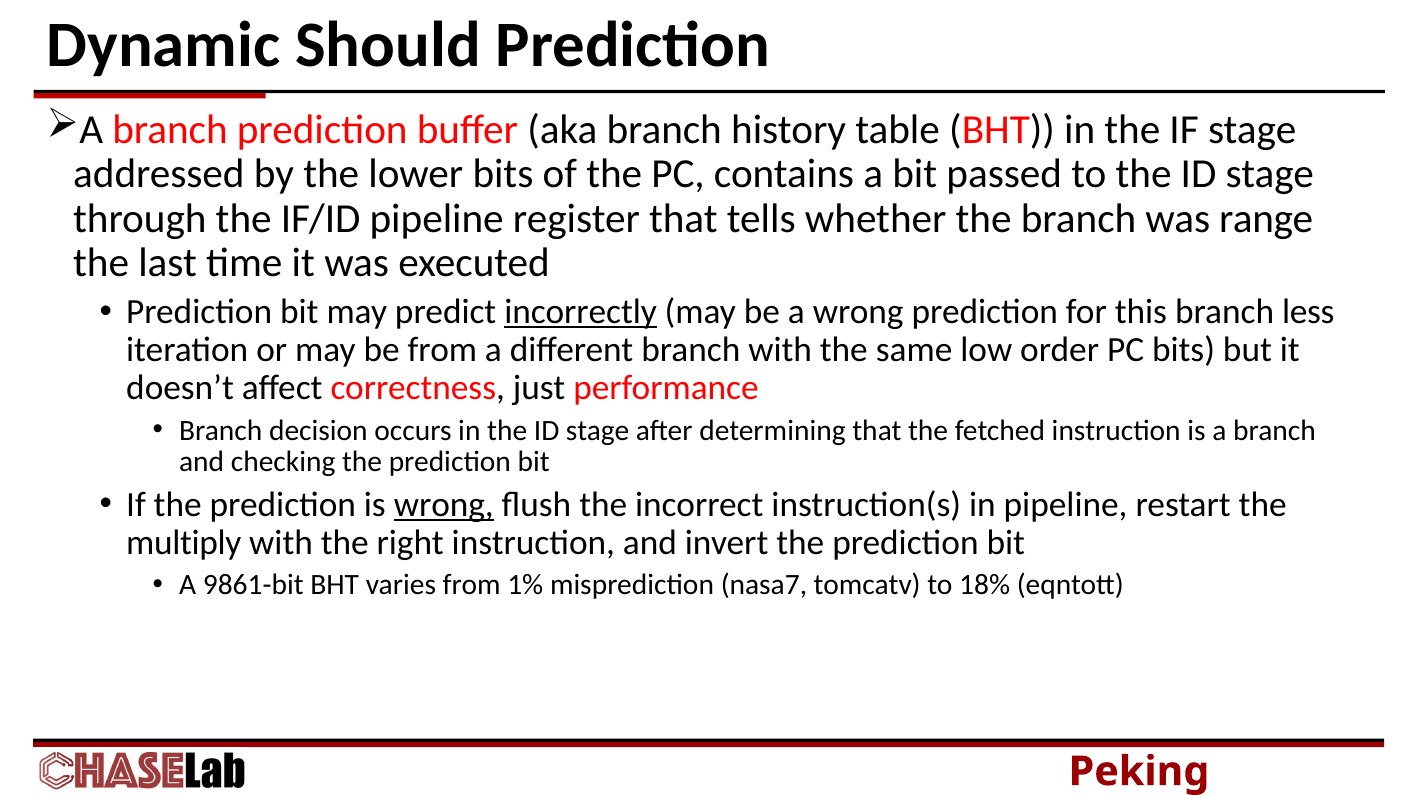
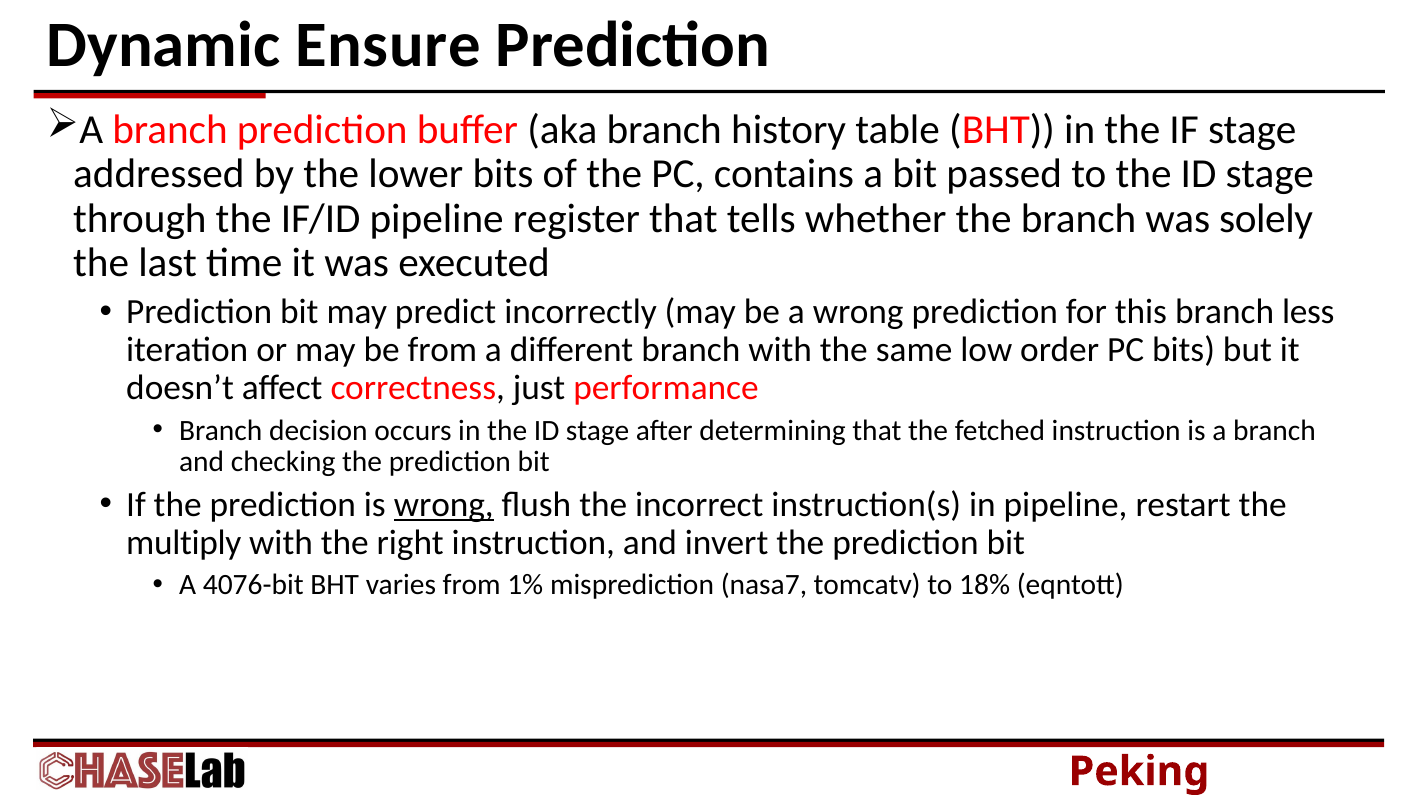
Should: Should -> Ensure
range: range -> solely
incorrectly underline: present -> none
9861-bit: 9861-bit -> 4076-bit
